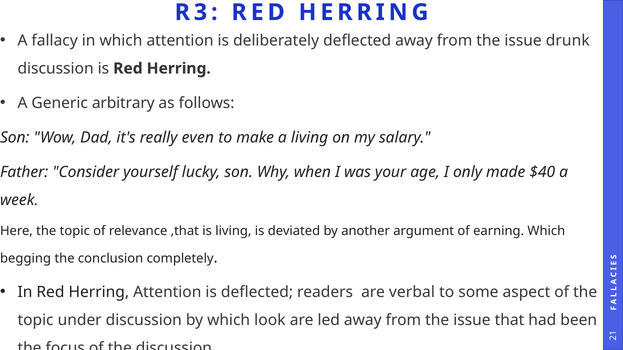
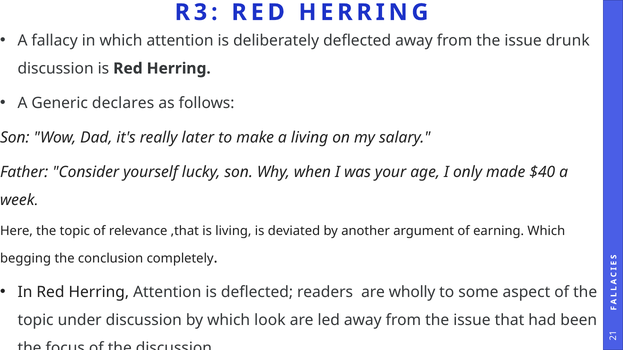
arbitrary: arbitrary -> declares
even: even -> later
verbal: verbal -> wholly
